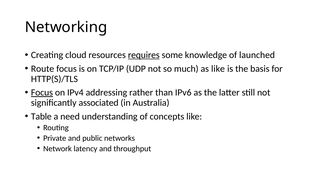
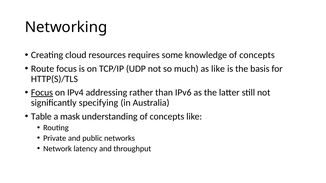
requires underline: present -> none
knowledge of launched: launched -> concepts
associated: associated -> specifying
need: need -> mask
